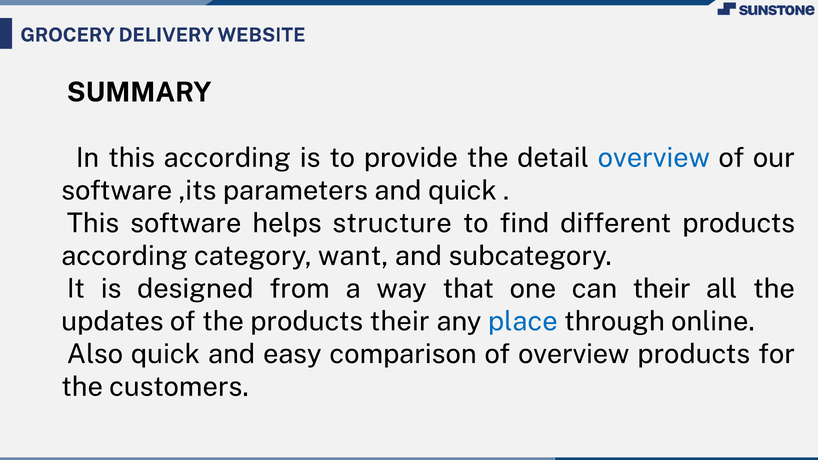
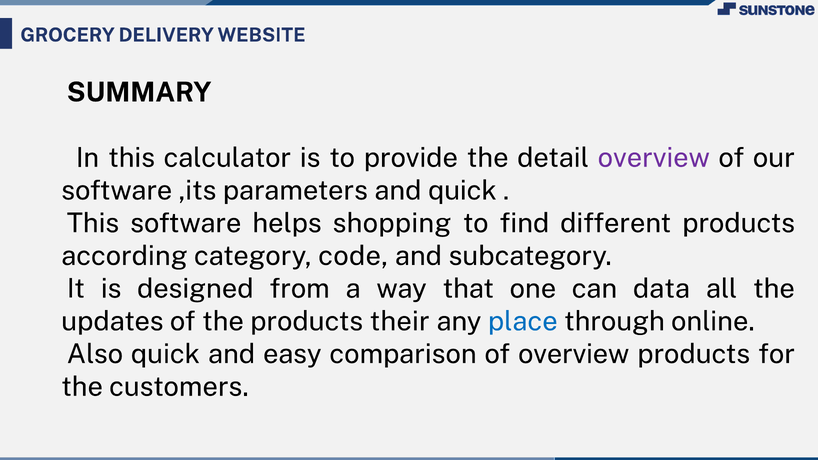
this according: according -> calculator
overview at (654, 158) colour: blue -> purple
structure: structure -> shopping
want: want -> code
can their: their -> data
